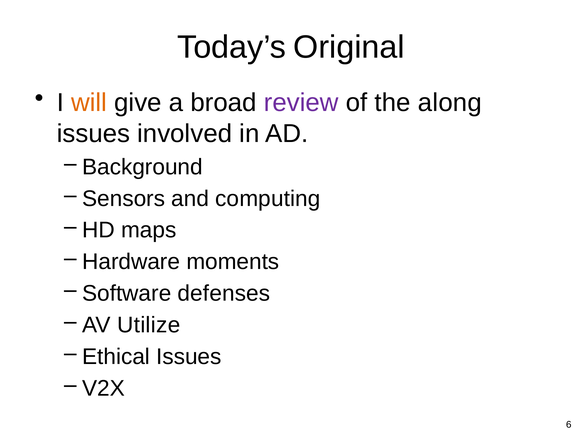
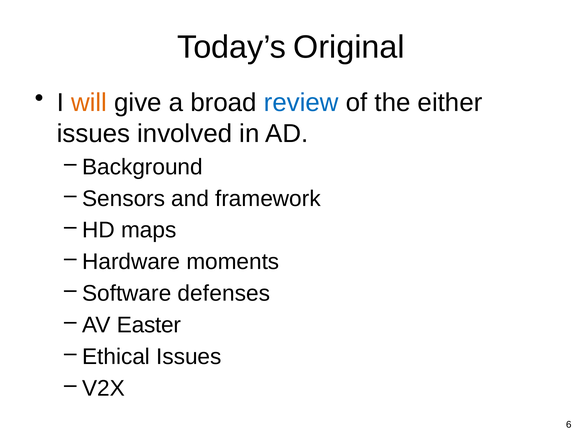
review colour: purple -> blue
along: along -> either
computing: computing -> framework
Utilize: Utilize -> Easter
